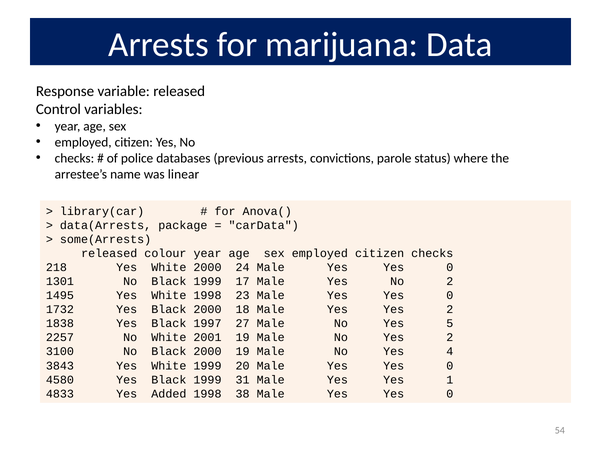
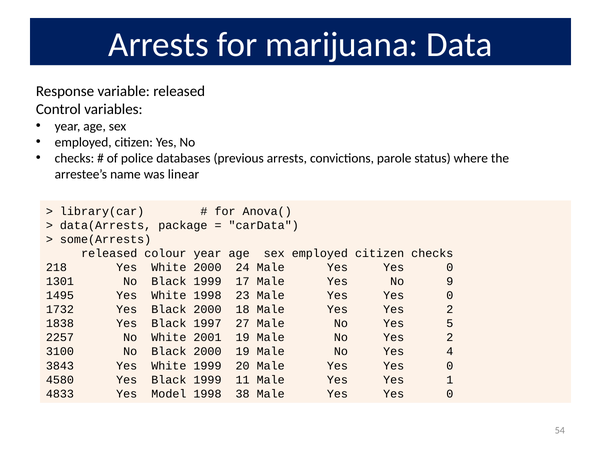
No 2: 2 -> 9
31: 31 -> 11
Added: Added -> Model
